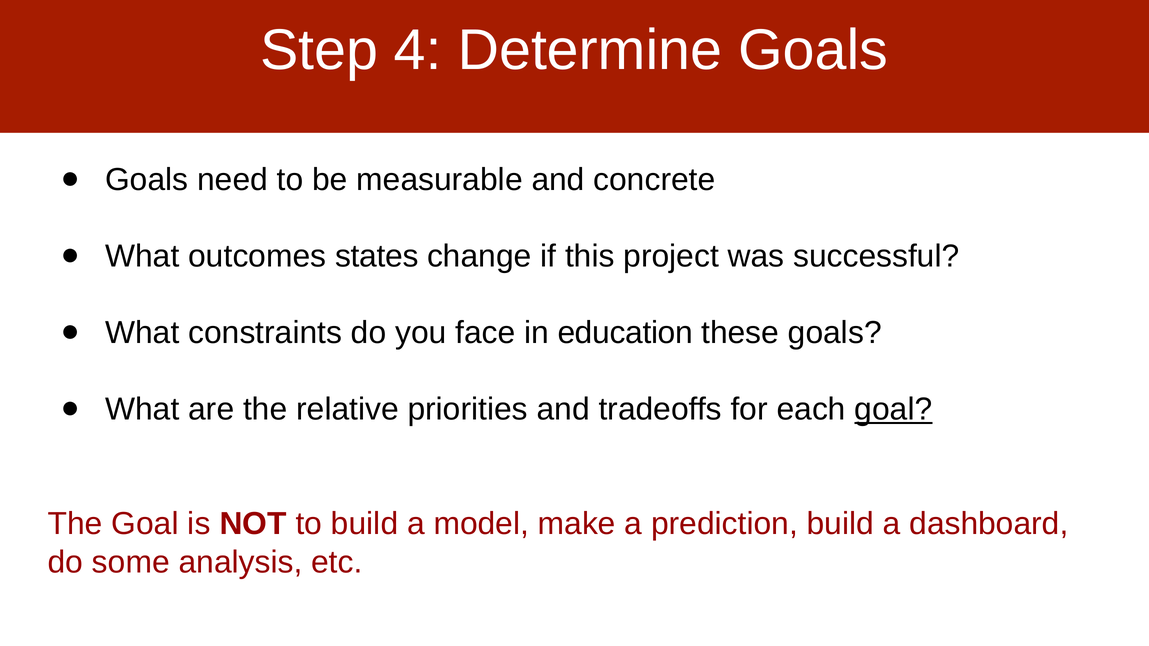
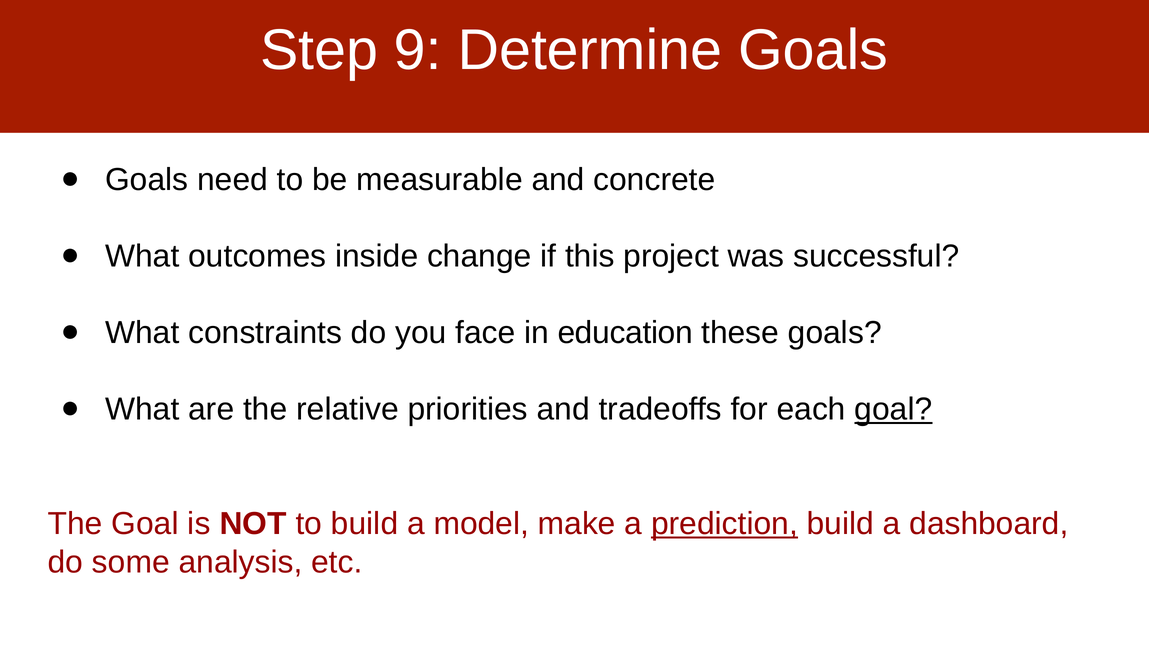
4: 4 -> 9
states: states -> inside
prediction underline: none -> present
